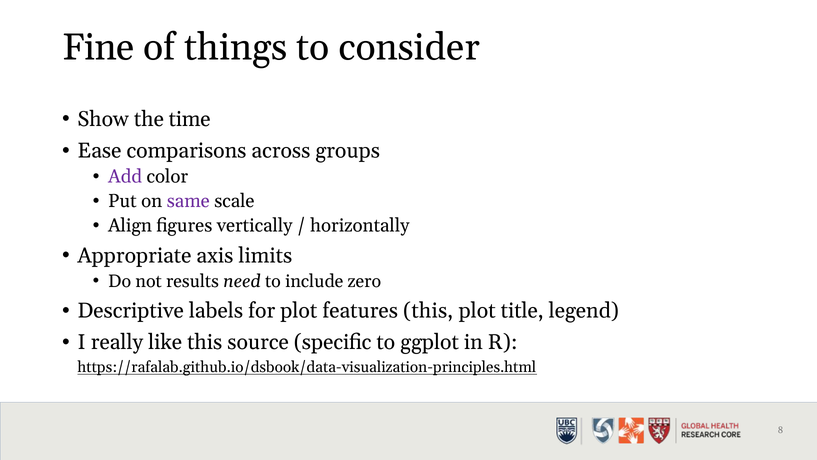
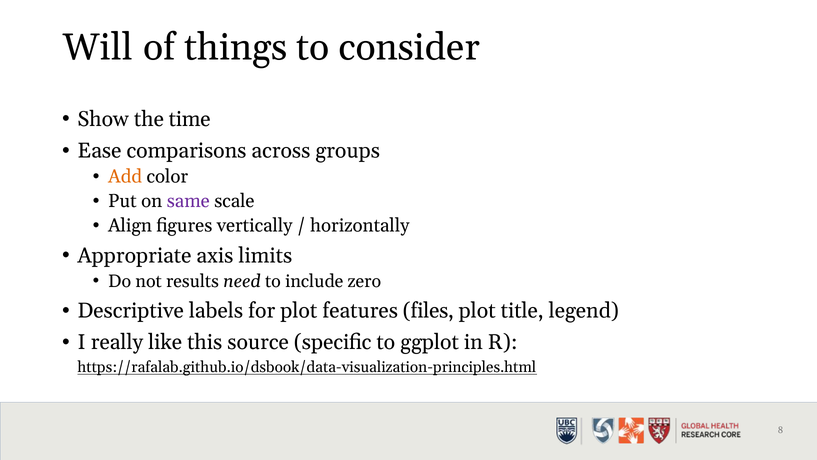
Fine: Fine -> Will
Add colour: purple -> orange
features this: this -> files
